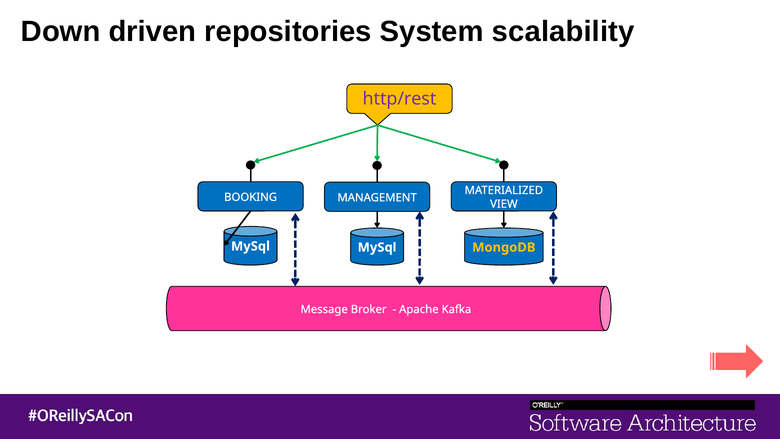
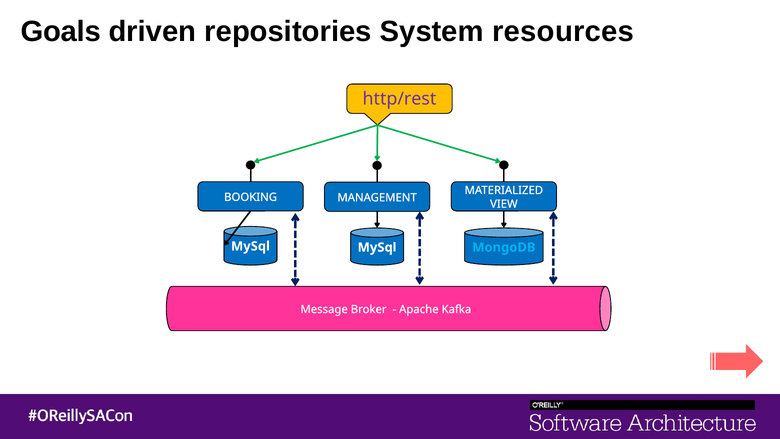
Down: Down -> Goals
scalability: scalability -> resources
MongoDB colour: yellow -> light blue
